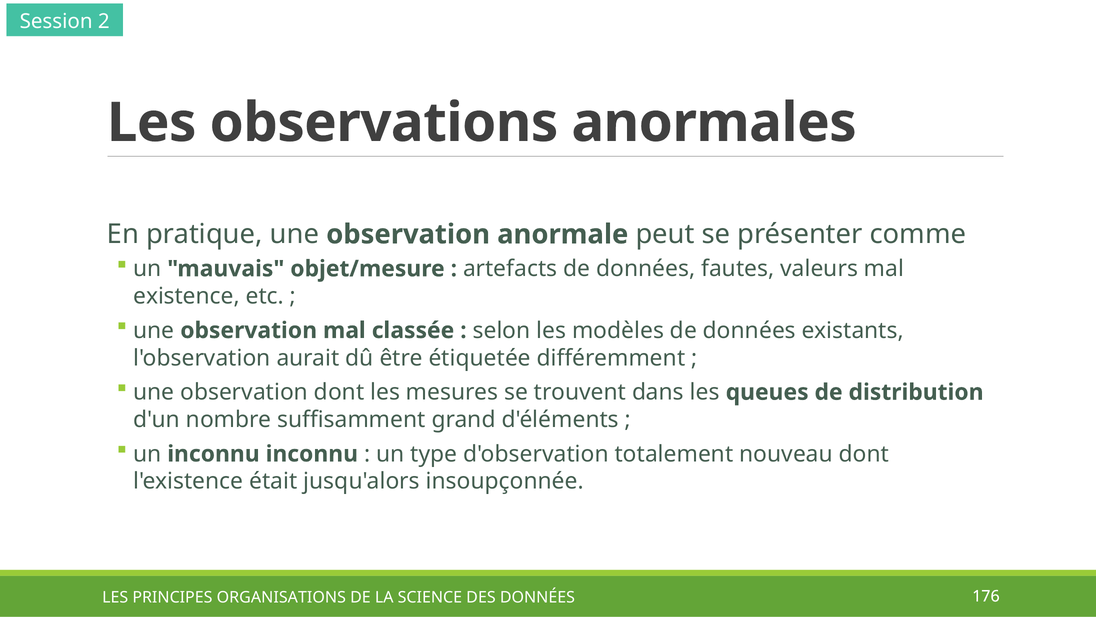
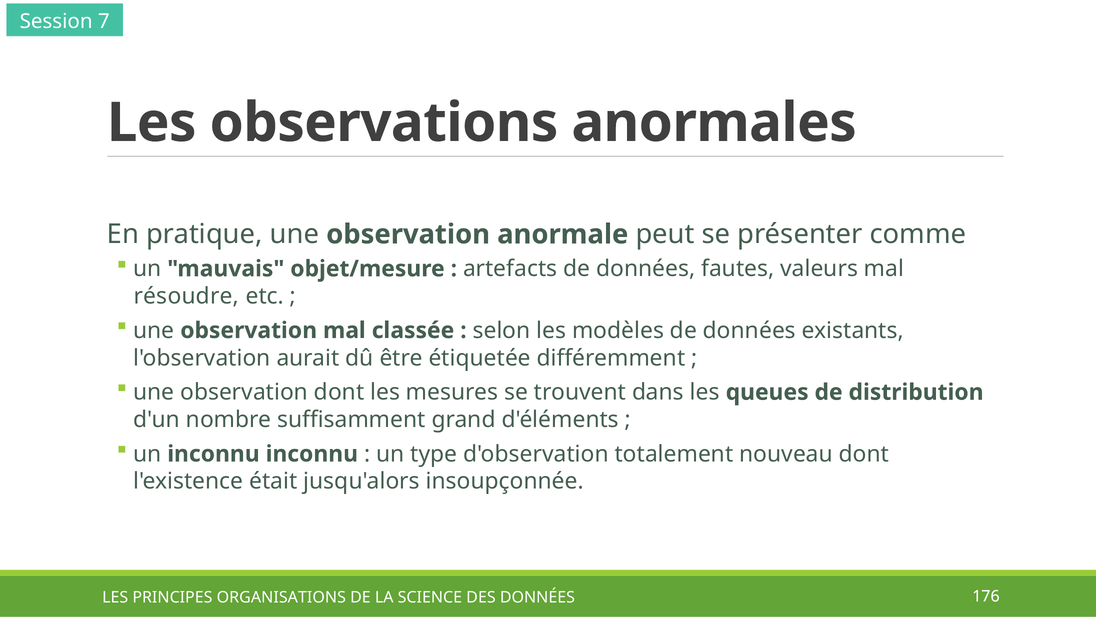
2: 2 -> 7
existence: existence -> résoudre
